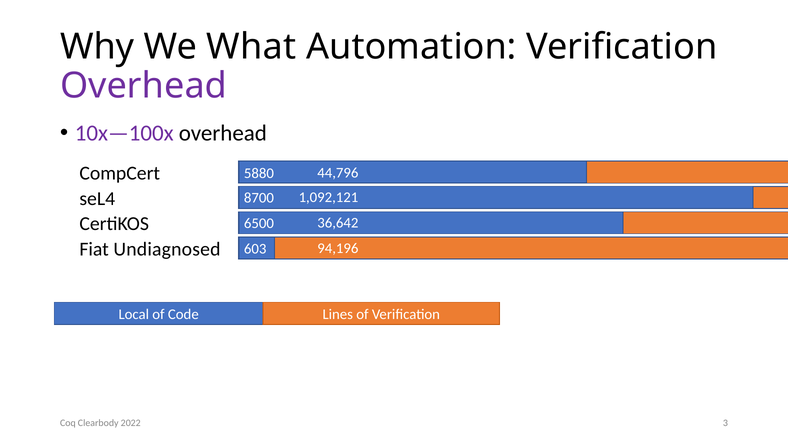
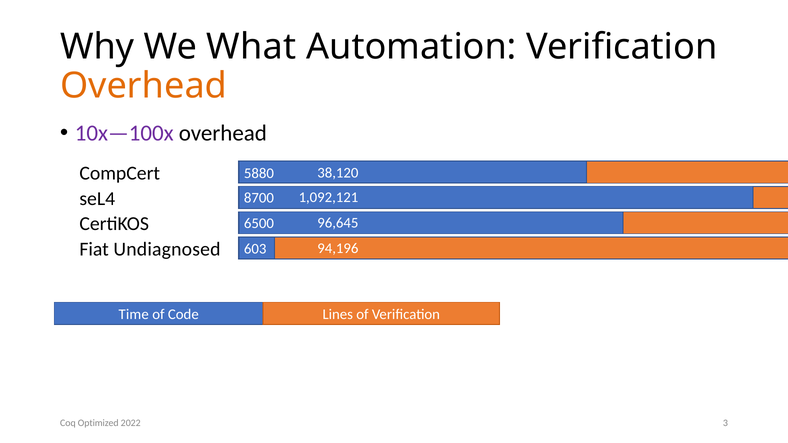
Overhead at (144, 86) colour: purple -> orange
44,796: 44,796 -> 38,120
36,642: 36,642 -> 96,645
Local: Local -> Time
Clearbody: Clearbody -> Optimized
